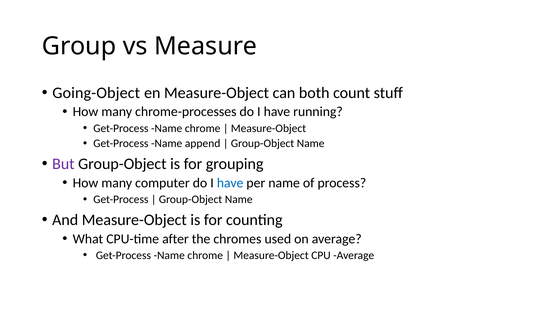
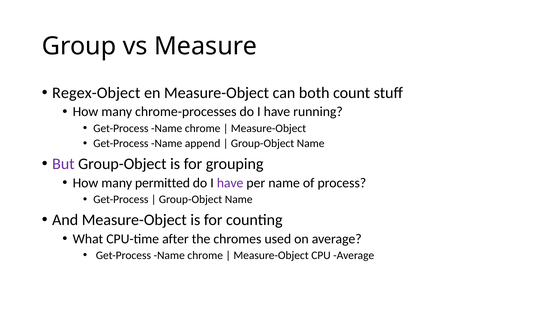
Going-Object: Going-Object -> Regex-Object
computer: computer -> permitted
have at (230, 183) colour: blue -> purple
